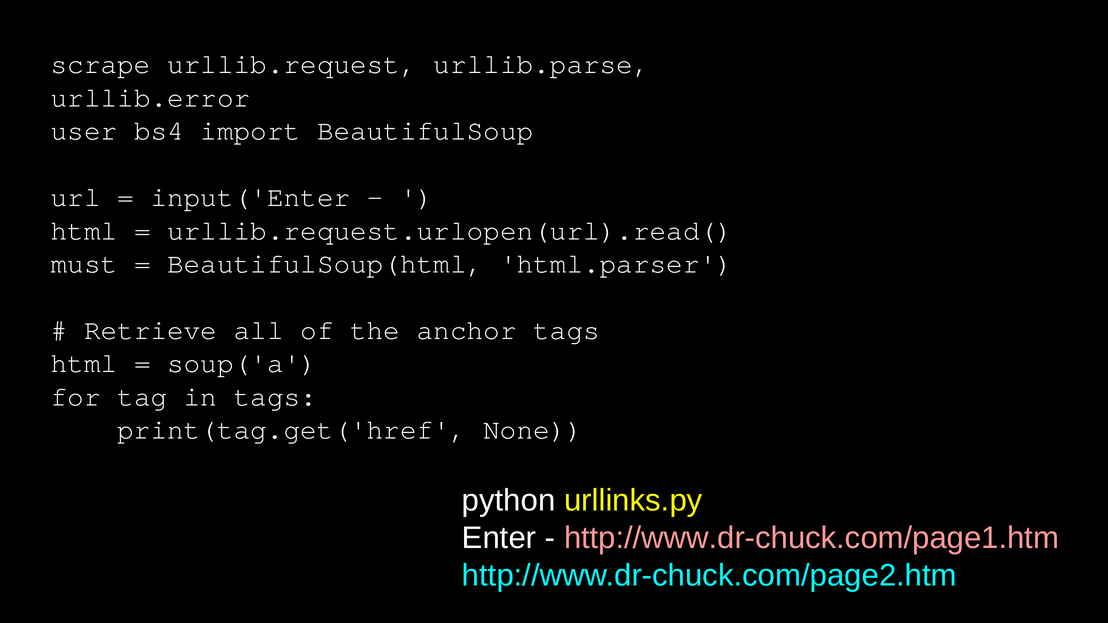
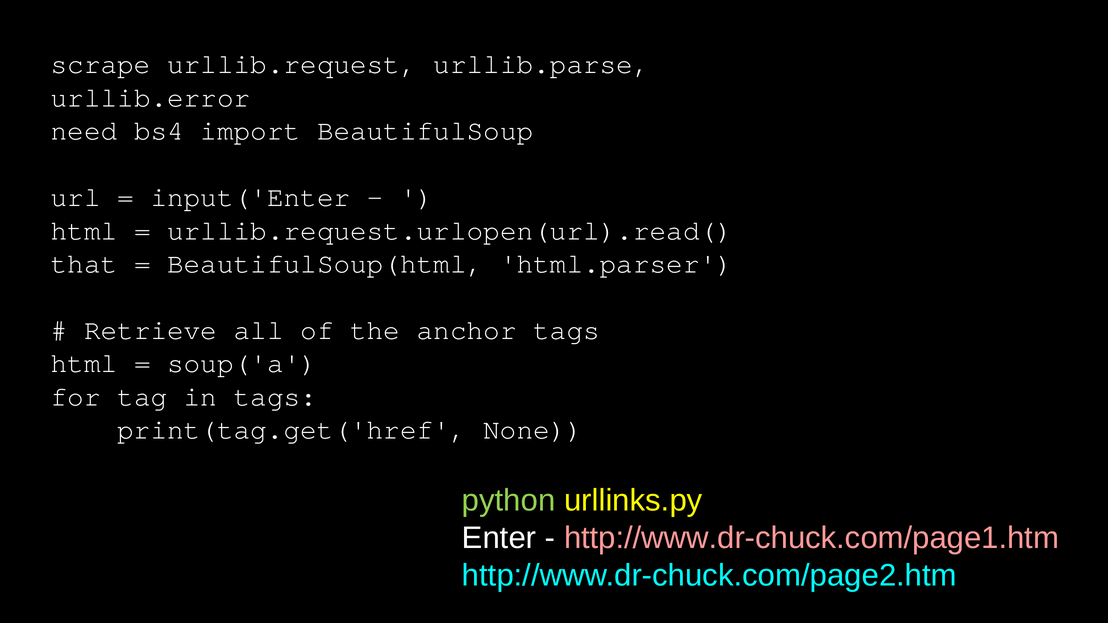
user: user -> need
must: must -> that
python colour: white -> light green
